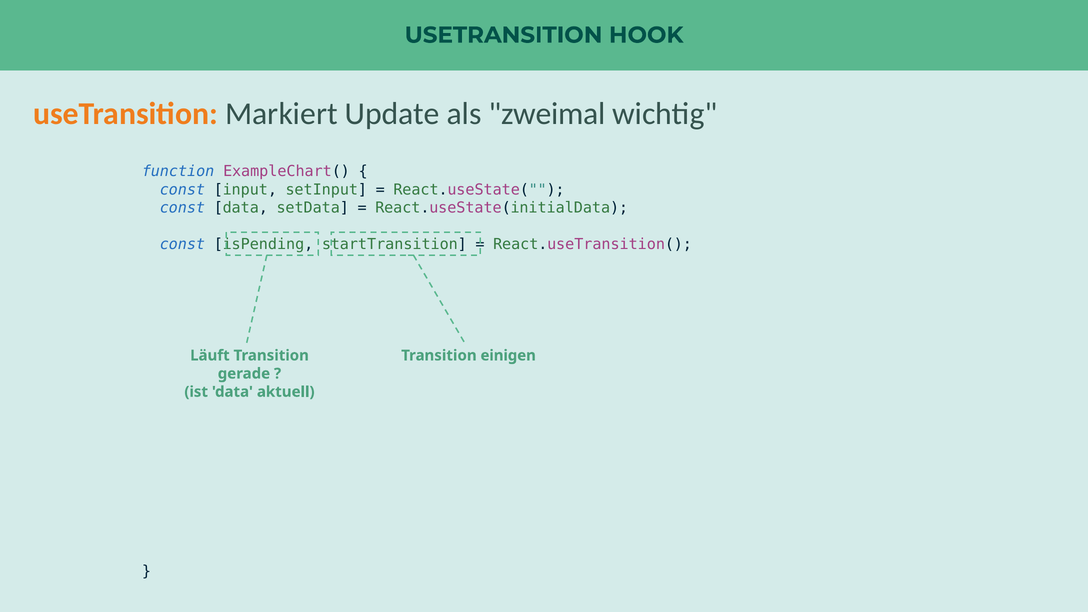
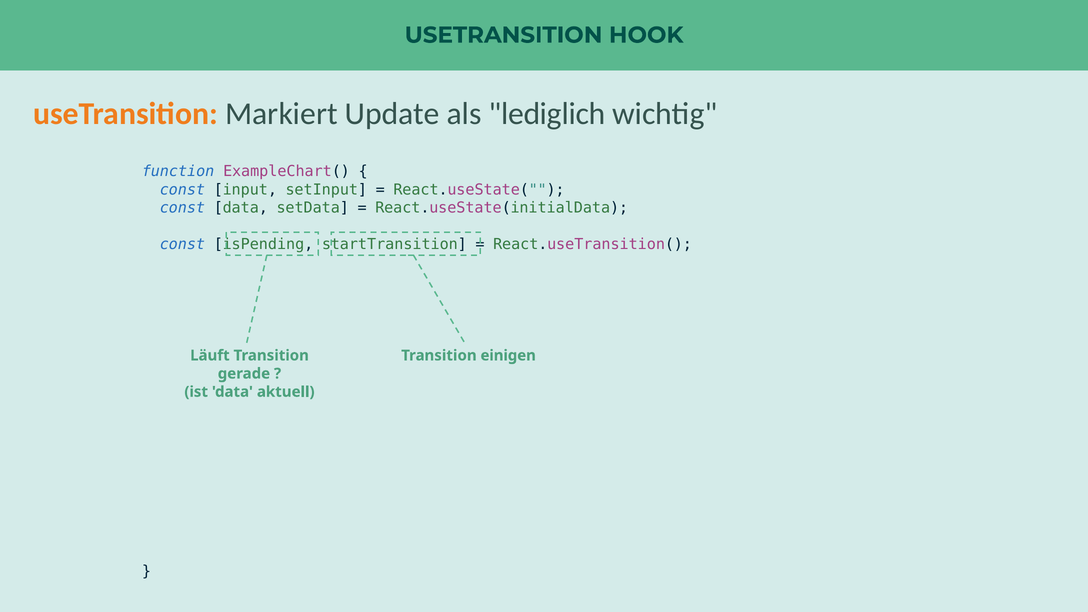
zweimal: zweimal -> lediglich
